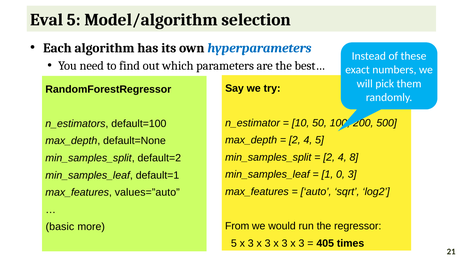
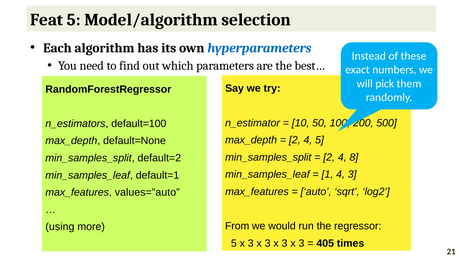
Eval: Eval -> Feat
1 0: 0 -> 4
basic: basic -> using
